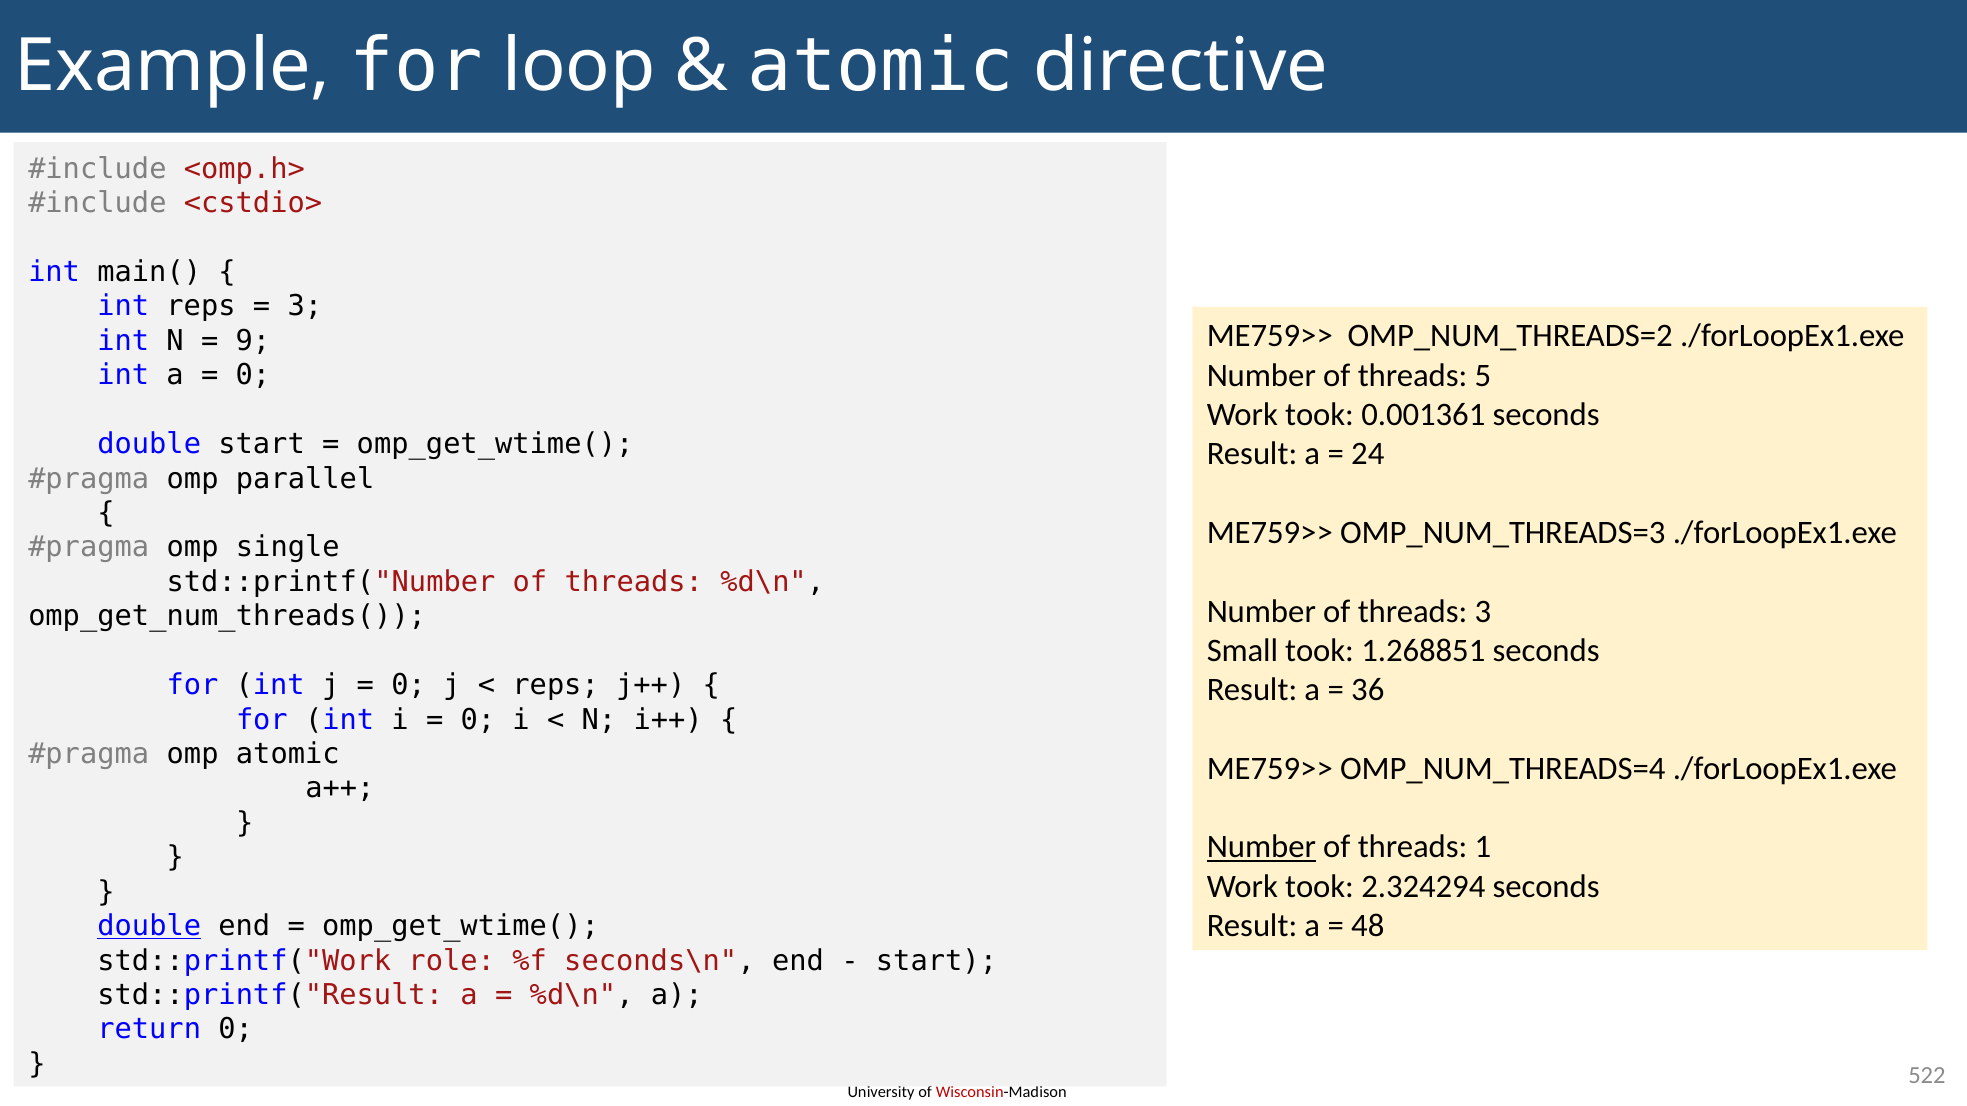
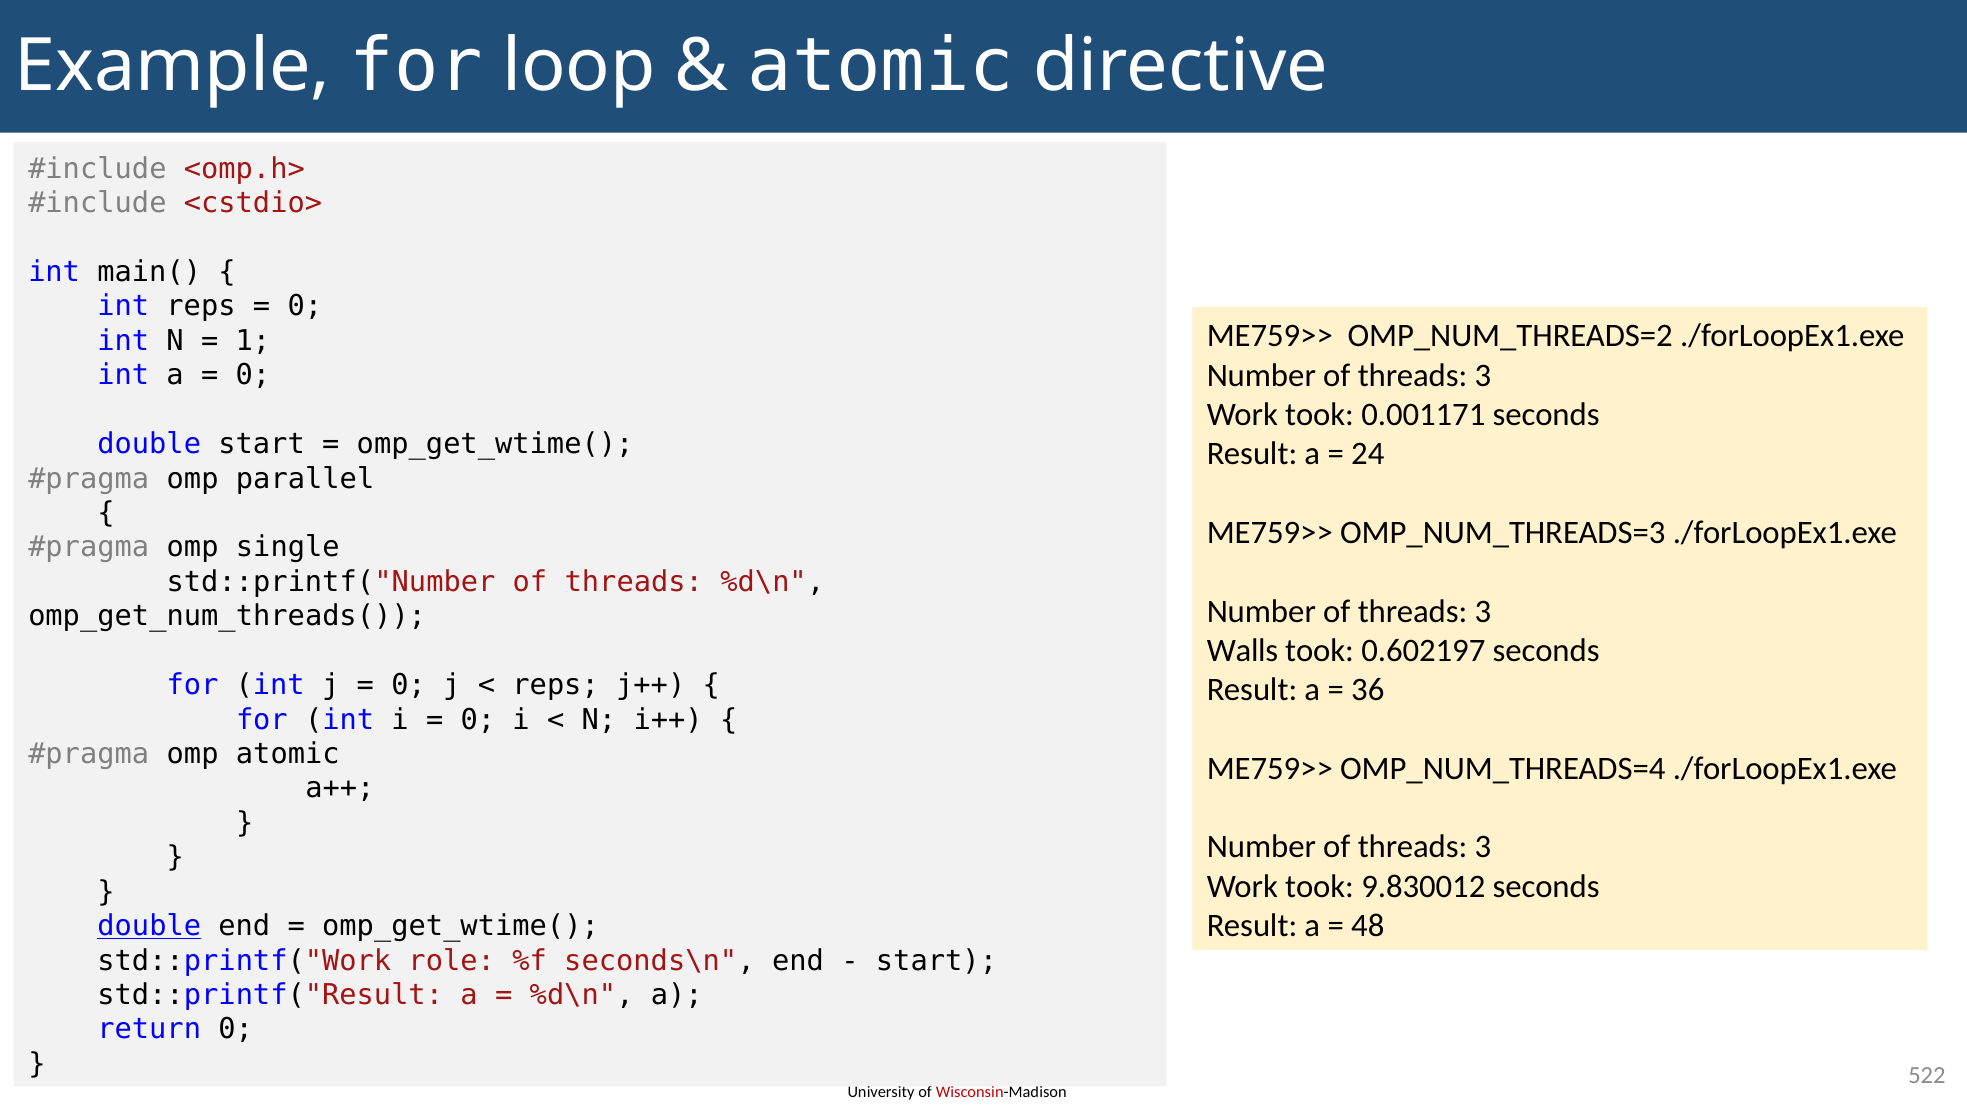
3 at (305, 307): 3 -> 0
9: 9 -> 1
5 at (1483, 376): 5 -> 3
0.001361: 0.001361 -> 0.001171
Small: Small -> Walls
1.268851: 1.268851 -> 0.602197
Number at (1261, 847) underline: present -> none
1 at (1483, 847): 1 -> 3
2.324294: 2.324294 -> 9.830012
